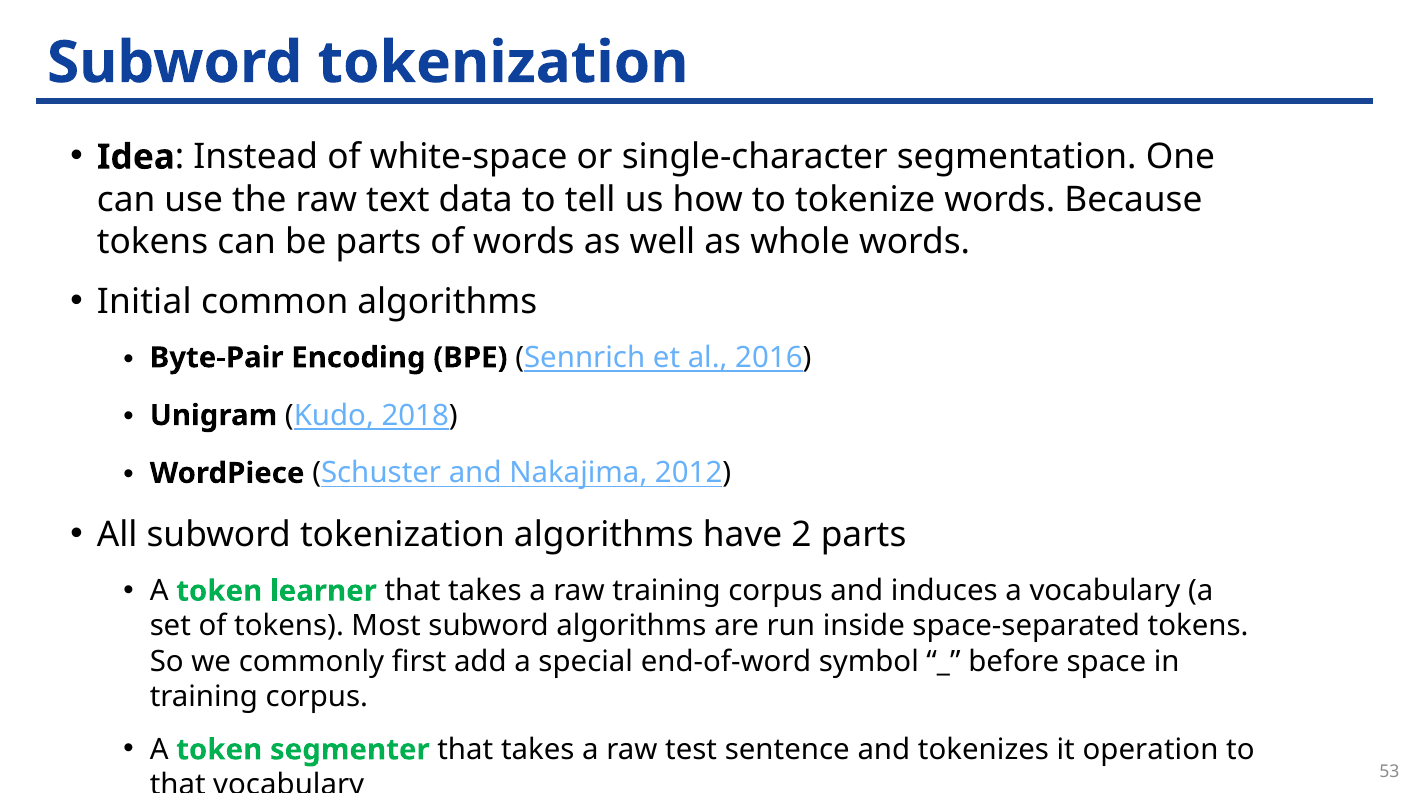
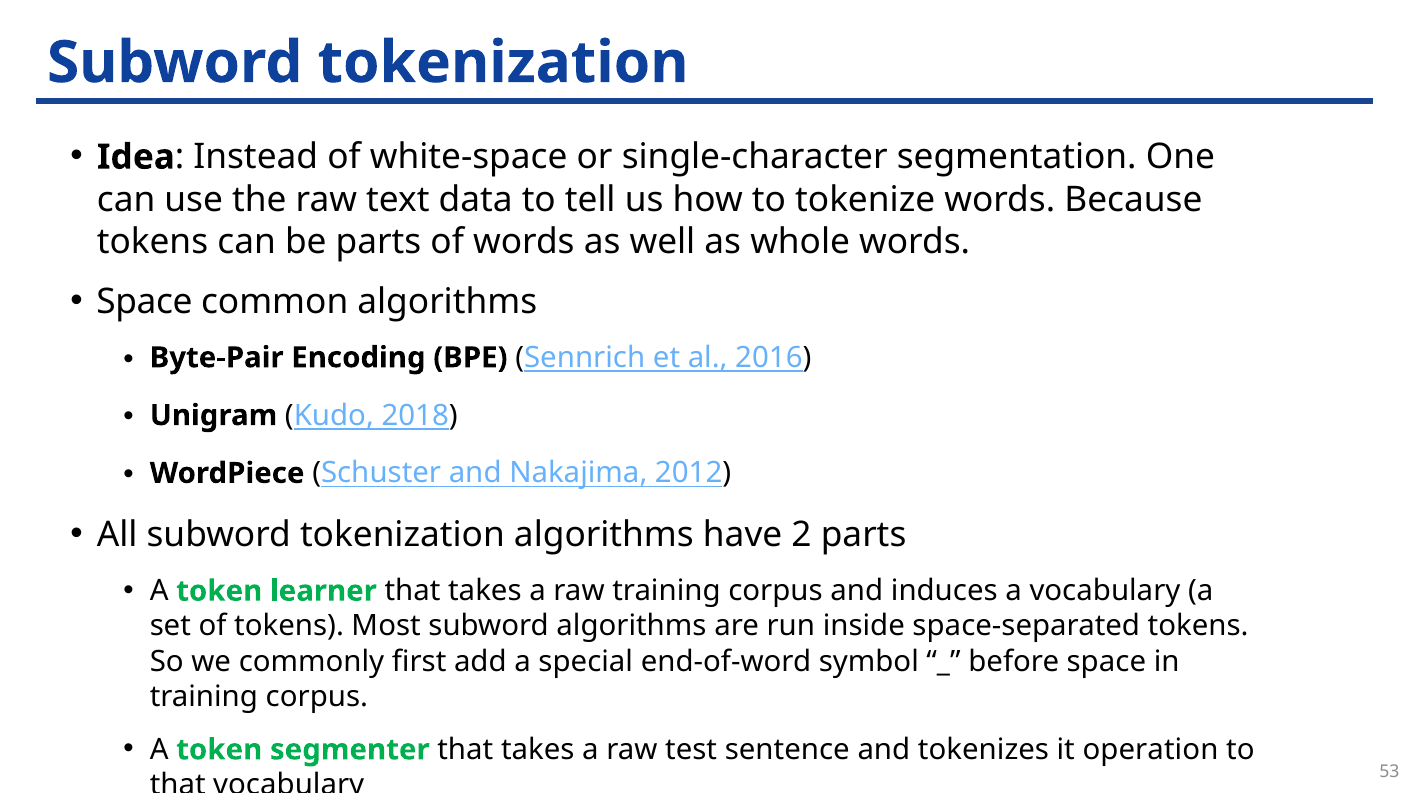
Initial at (144, 302): Initial -> Space
